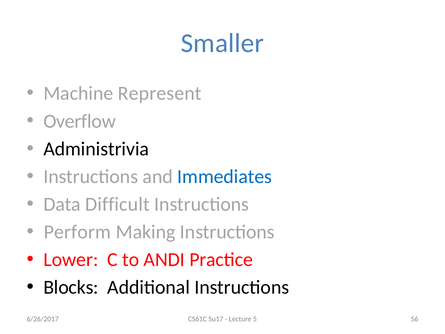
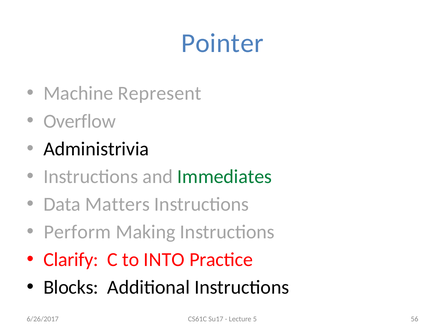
Smaller: Smaller -> Pointer
Immediates colour: blue -> green
Difficult: Difficult -> Matters
Lower: Lower -> Clarify
ANDI: ANDI -> INTO
